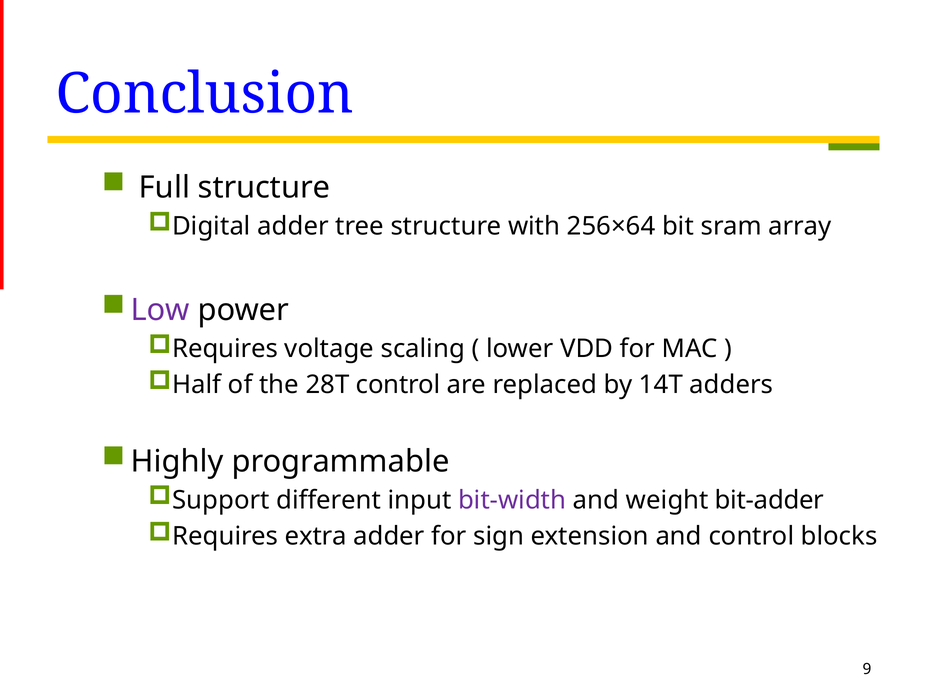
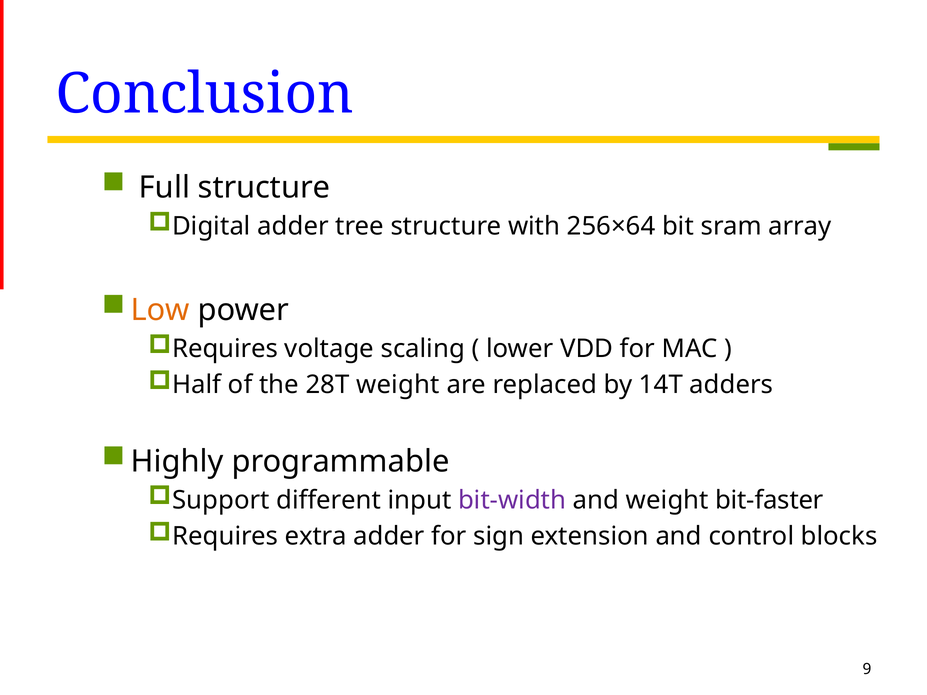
Low colour: purple -> orange
28T control: control -> weight
bit-adder: bit-adder -> bit-faster
